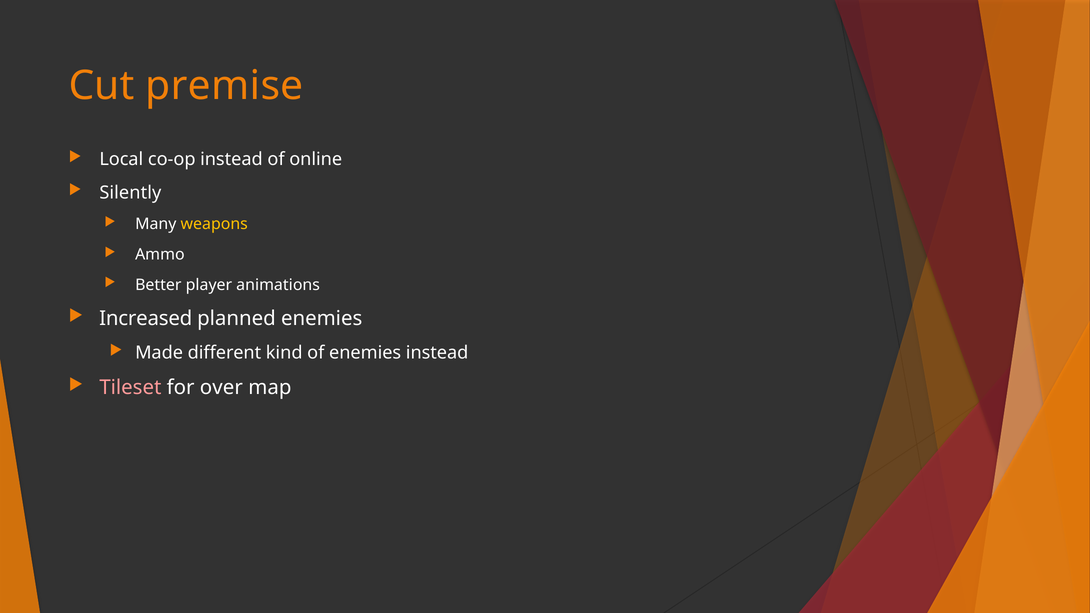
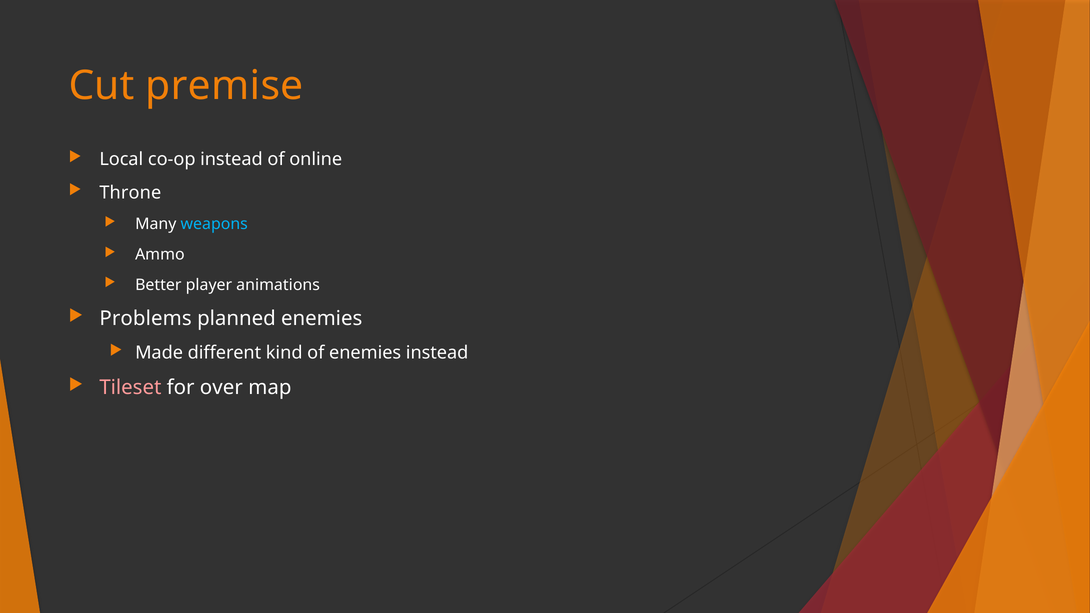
Silently: Silently -> Throne
weapons colour: yellow -> light blue
Increased: Increased -> Problems
